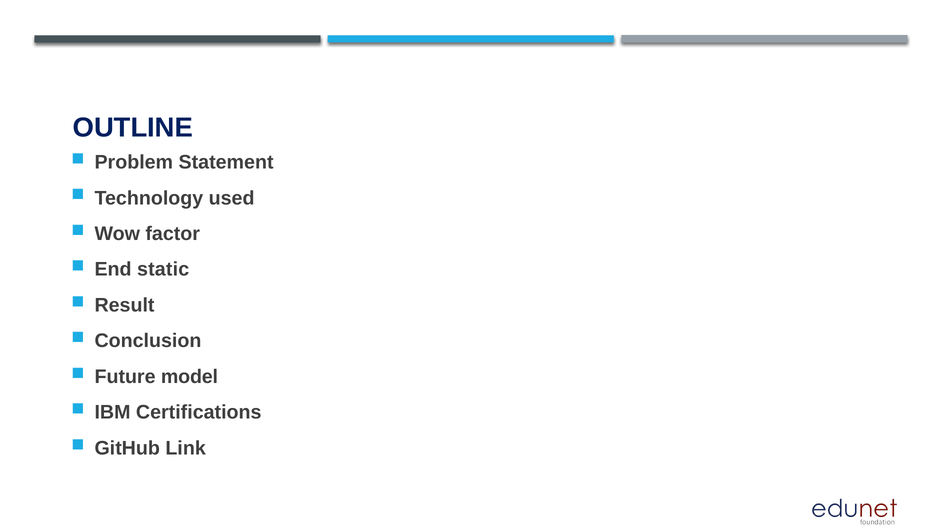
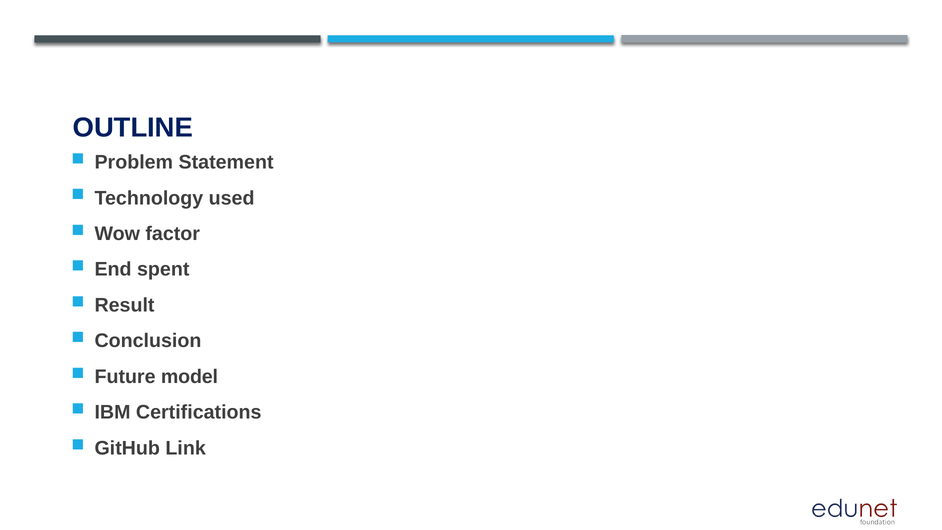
static: static -> spent
